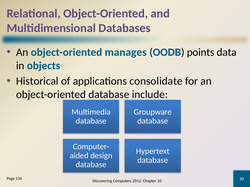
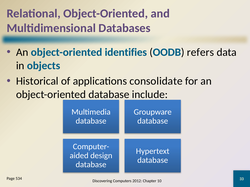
manages: manages -> identifies
points: points -> refers
